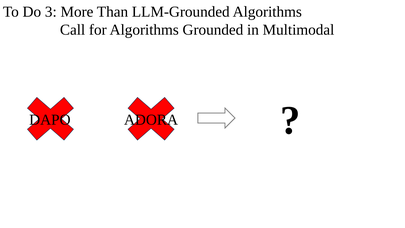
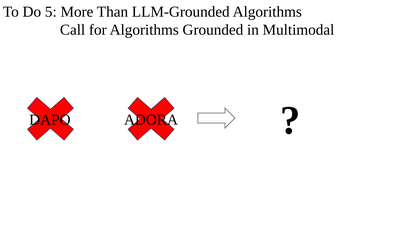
3: 3 -> 5
